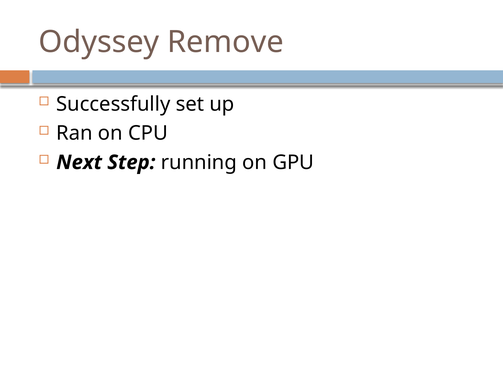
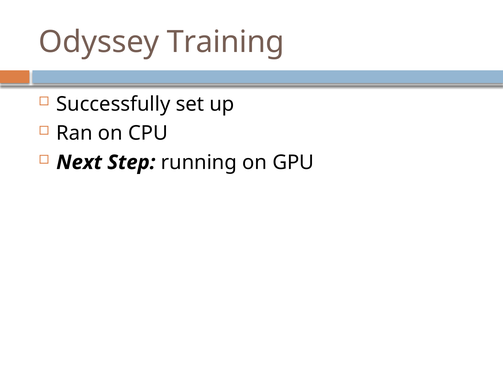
Remove: Remove -> Training
